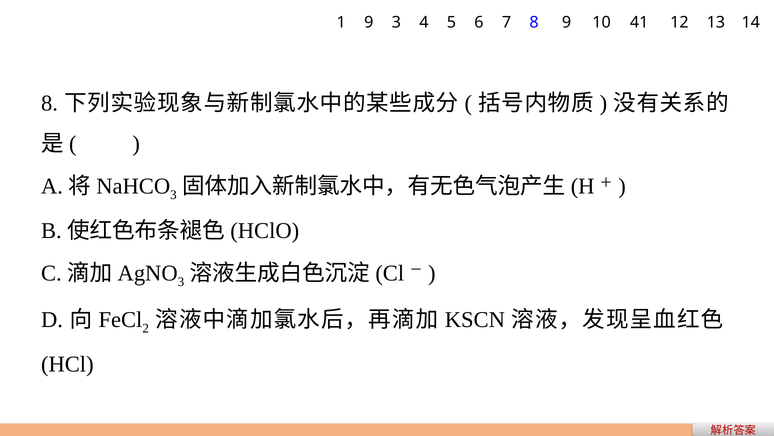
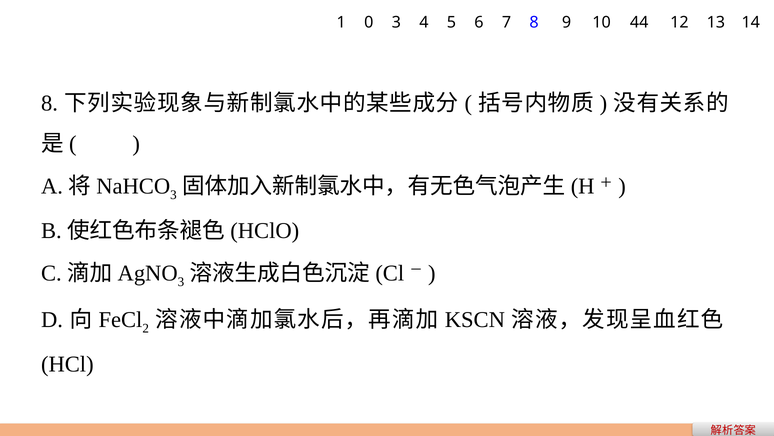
1 9: 9 -> 0
41: 41 -> 44
